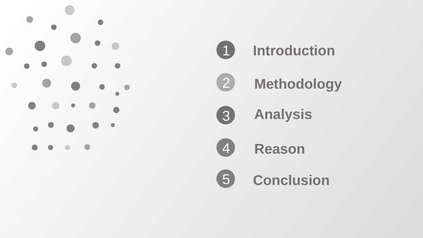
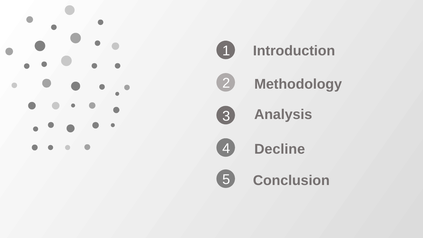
Reason: Reason -> Decline
